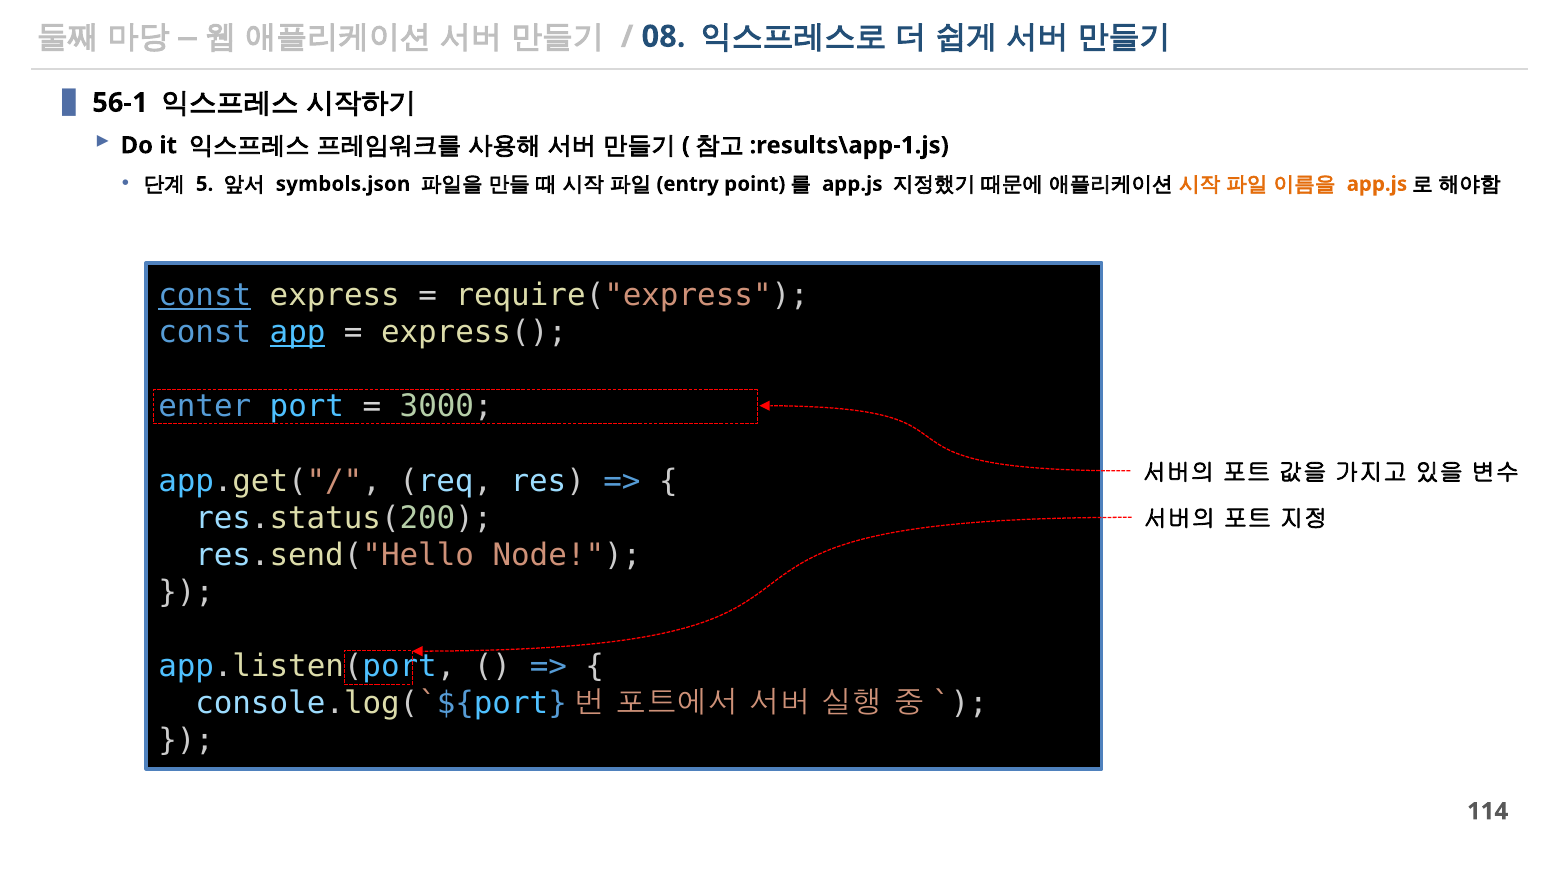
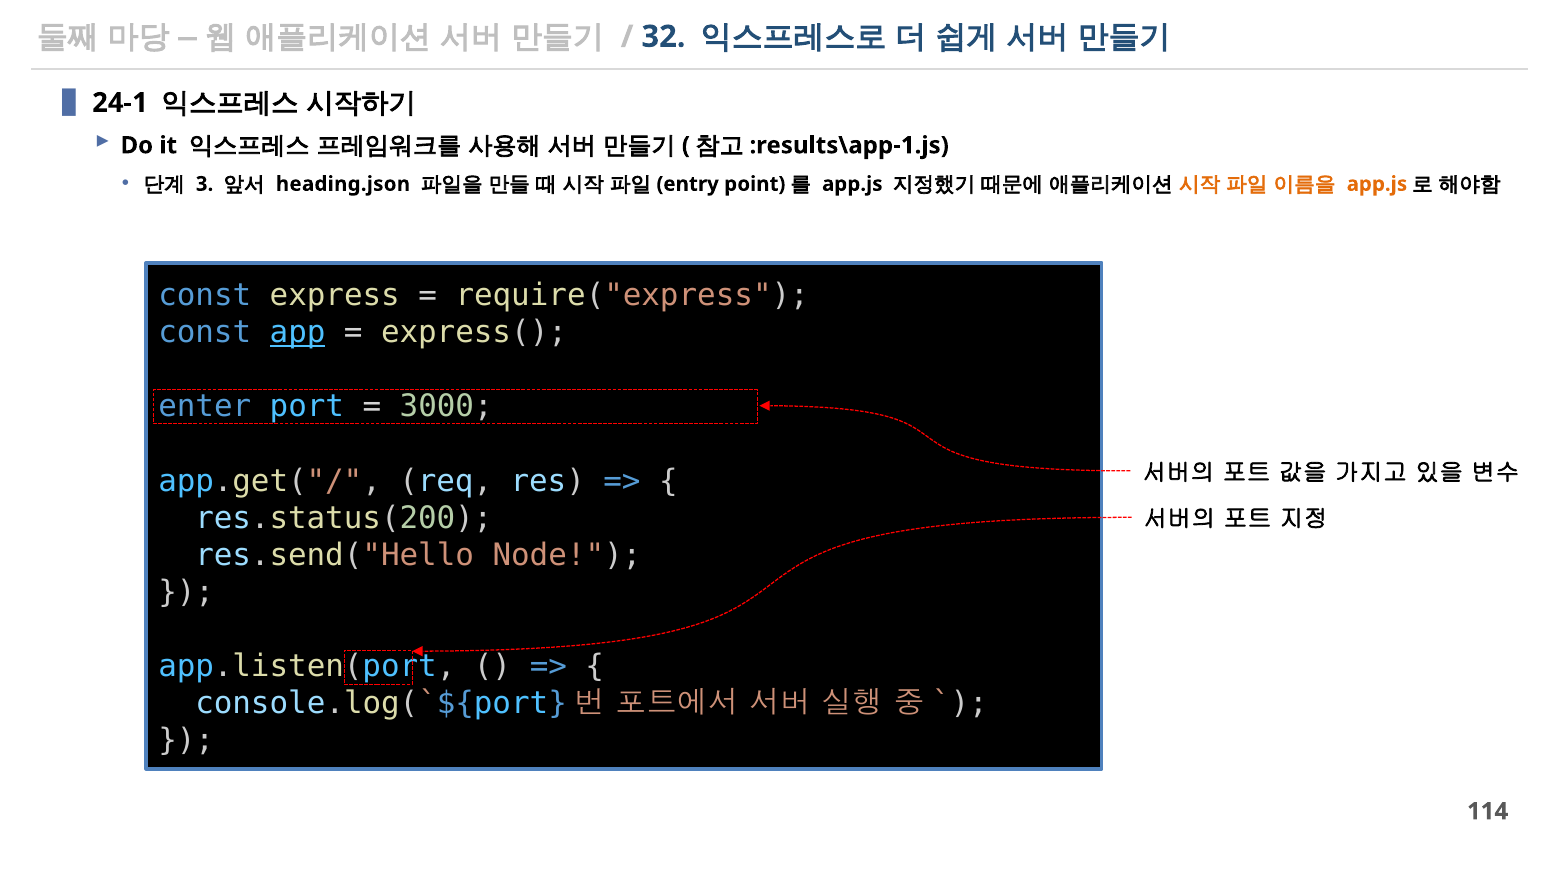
08: 08 -> 32
56-1: 56-1 -> 24-1
5: 5 -> 3
symbols.json: symbols.json -> heading.json
const at (205, 296) underline: present -> none
